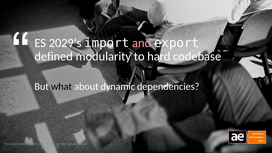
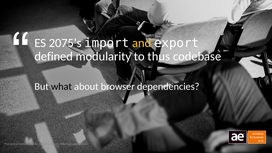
2029’s: 2029’s -> 2075’s
and at (142, 43) colour: pink -> yellow
hard: hard -> thus
dynamic: dynamic -> browser
